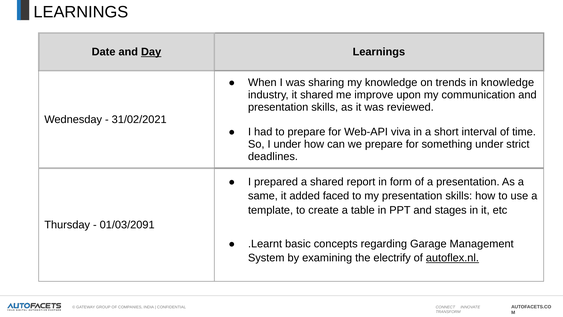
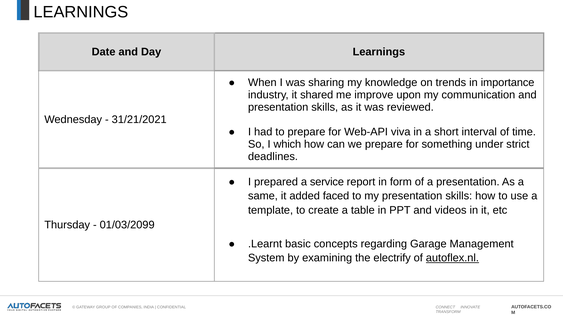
Day underline: present -> none
in knowledge: knowledge -> importance
31/02/2021: 31/02/2021 -> 31/21/2021
I under: under -> which
a shared: shared -> service
stages: stages -> videos
01/03/2091: 01/03/2091 -> 01/03/2099
